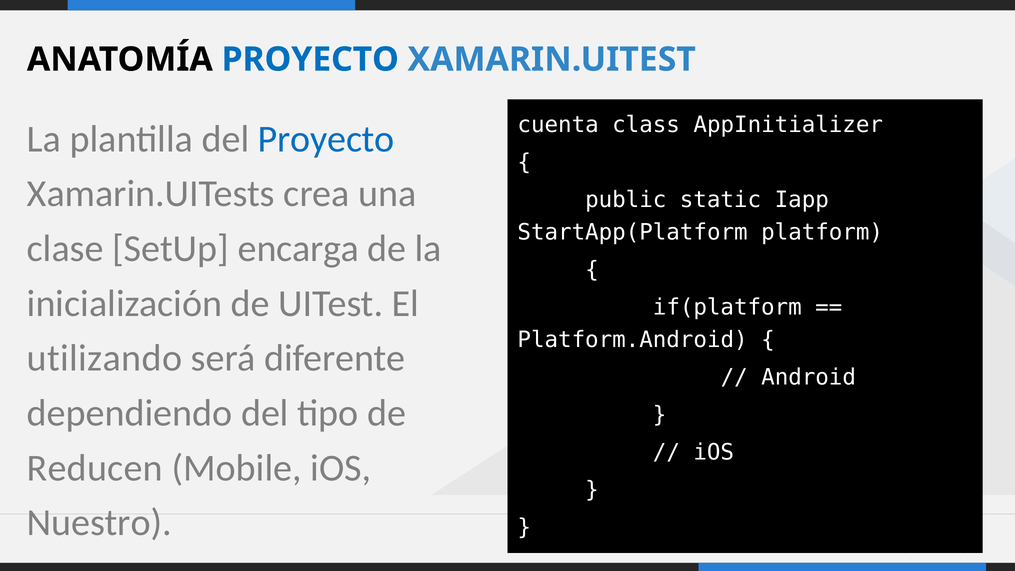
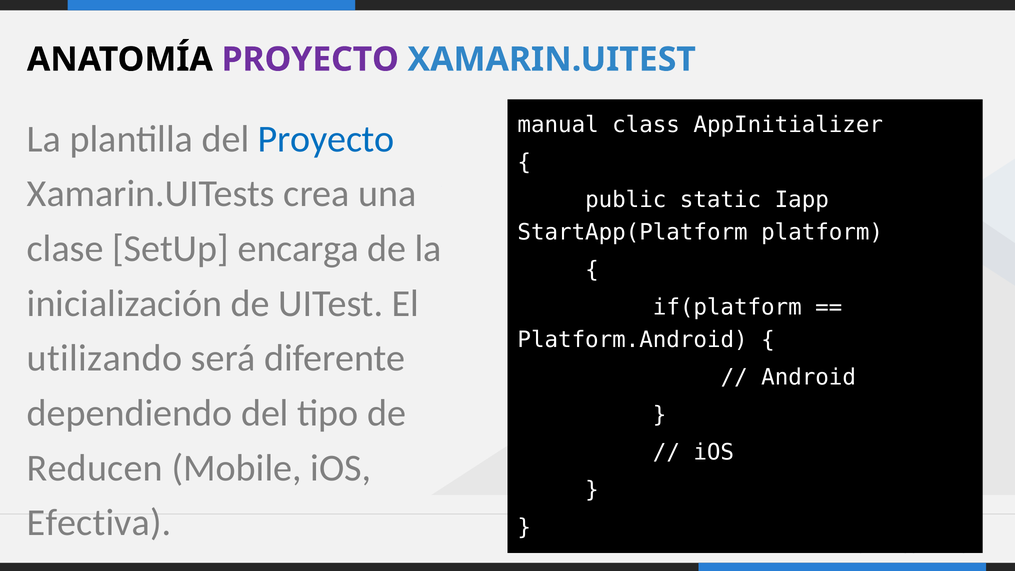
PROYECTO at (310, 59) colour: blue -> purple
cuenta: cuenta -> manual
Nuestro: Nuestro -> Efectiva
